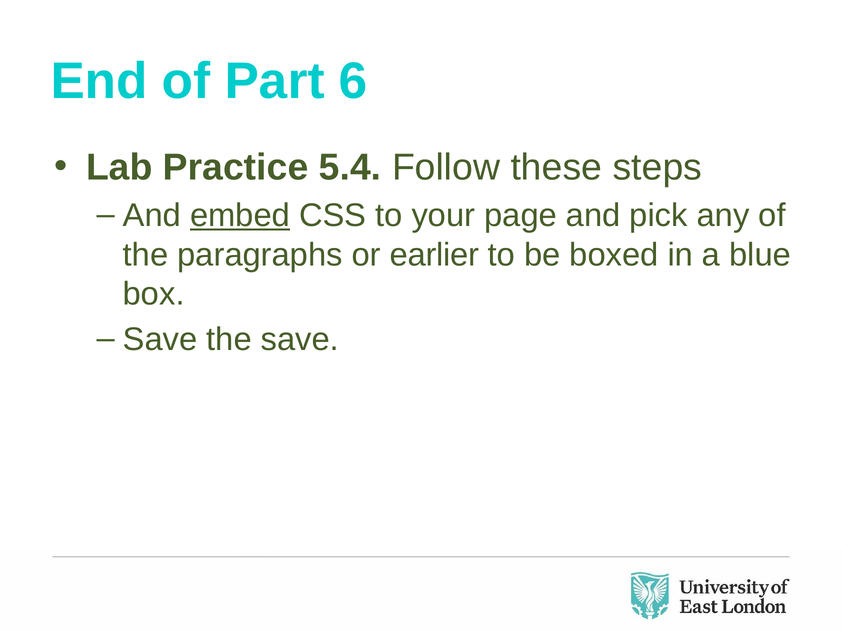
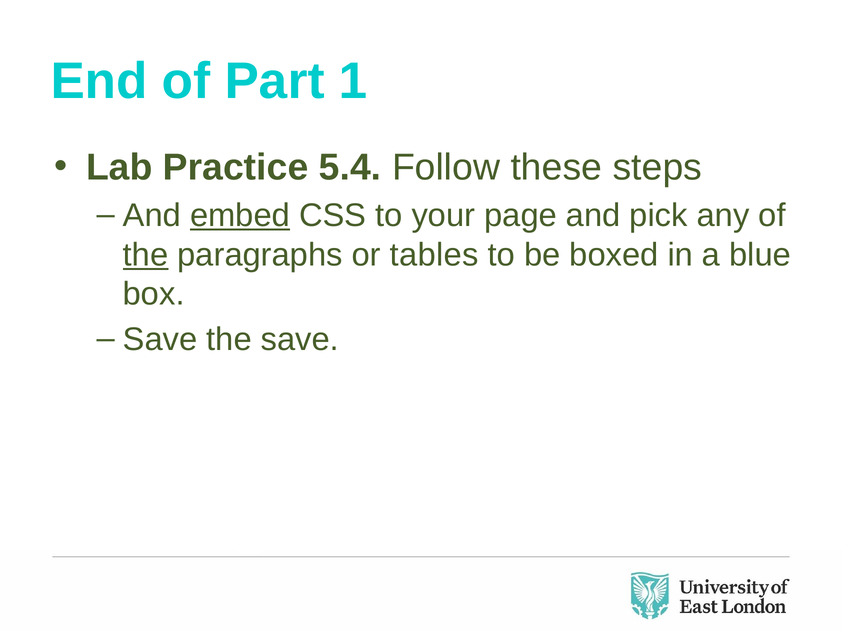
6: 6 -> 1
the at (146, 255) underline: none -> present
earlier: earlier -> tables
